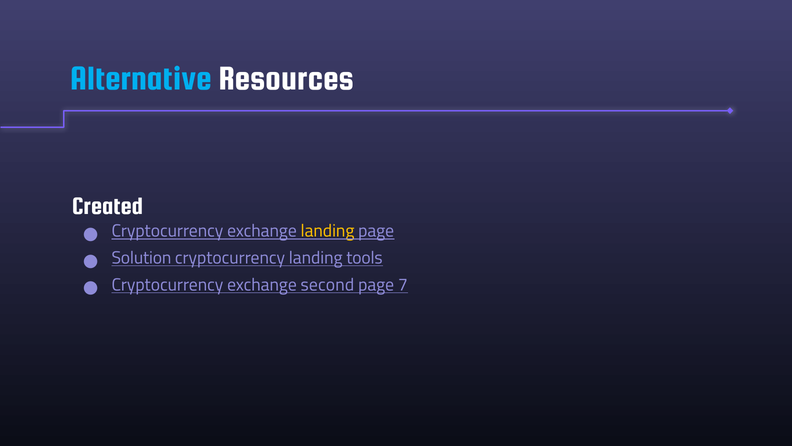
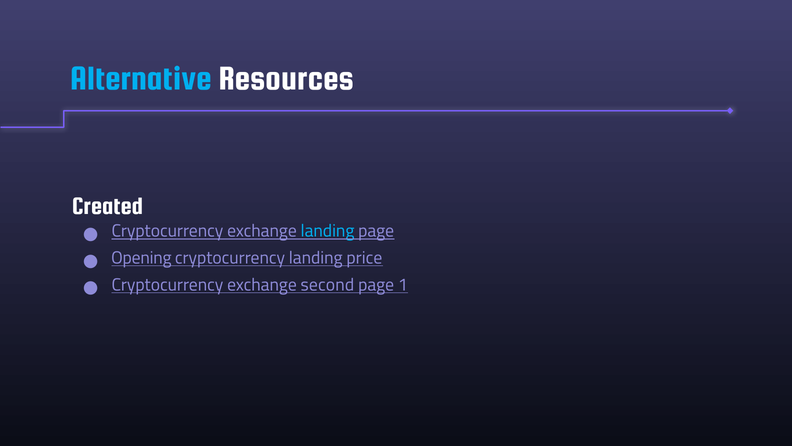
landing at (328, 231) colour: yellow -> light blue
Solution: Solution -> Opening
tools: tools -> price
7: 7 -> 1
